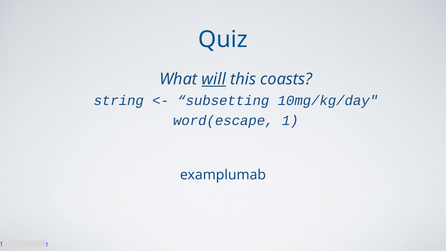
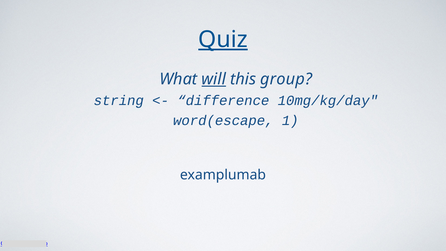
Quiz underline: none -> present
coasts: coasts -> group
subsetting: subsetting -> difference
